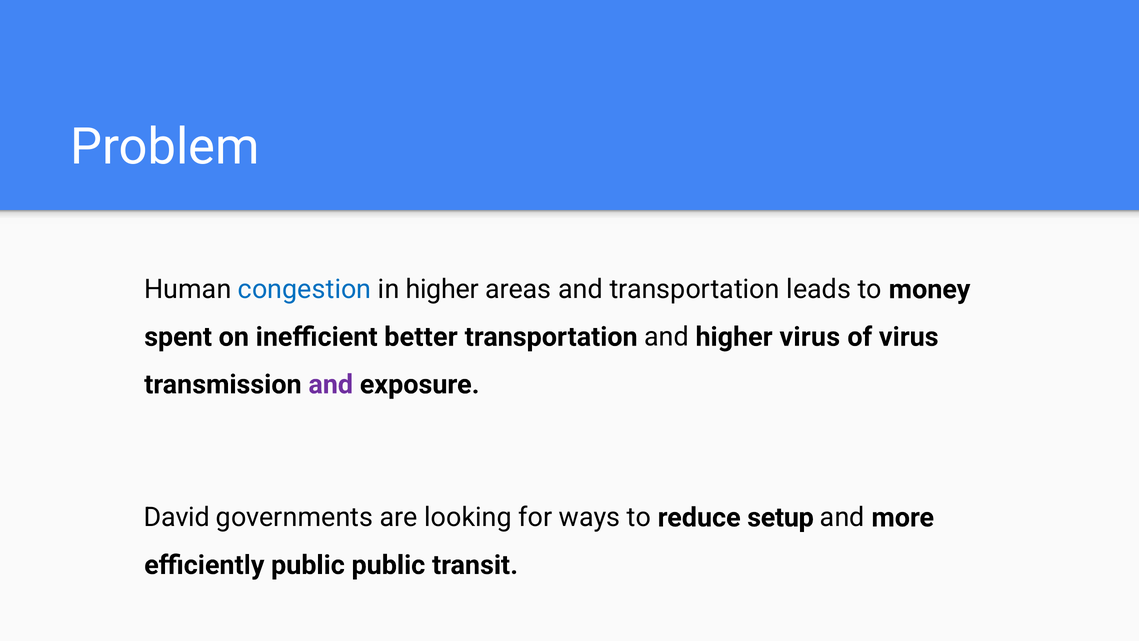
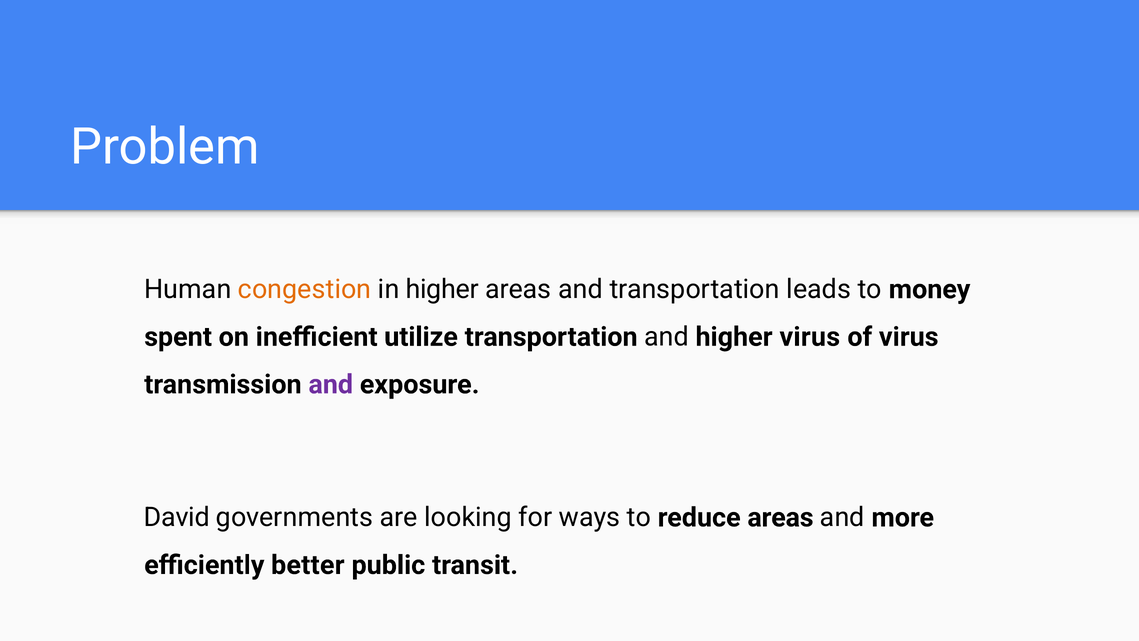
congestion colour: blue -> orange
better: better -> utilize
reduce setup: setup -> areas
efficiently public: public -> better
